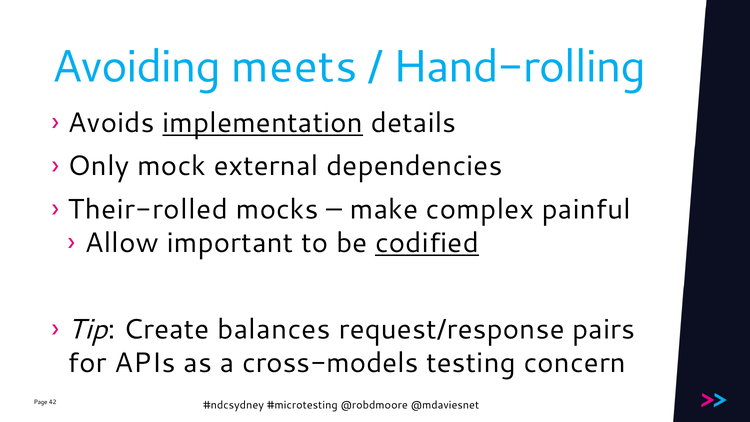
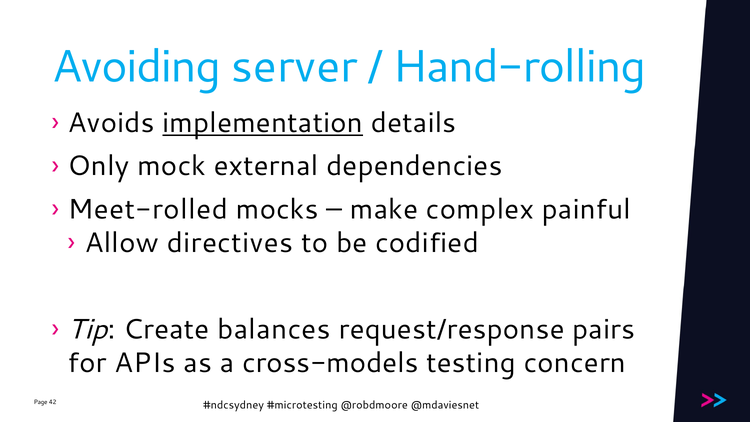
meets: meets -> server
Their-rolled: Their-rolled -> Meet-rolled
important: important -> directives
codified underline: present -> none
